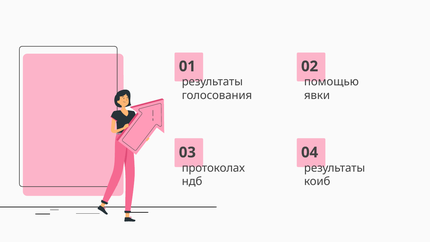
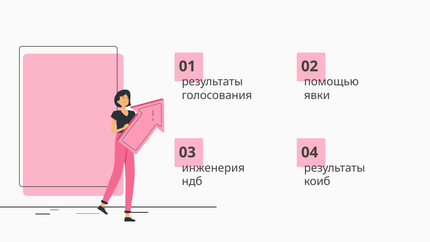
протоколах: протоколах -> инженерия
